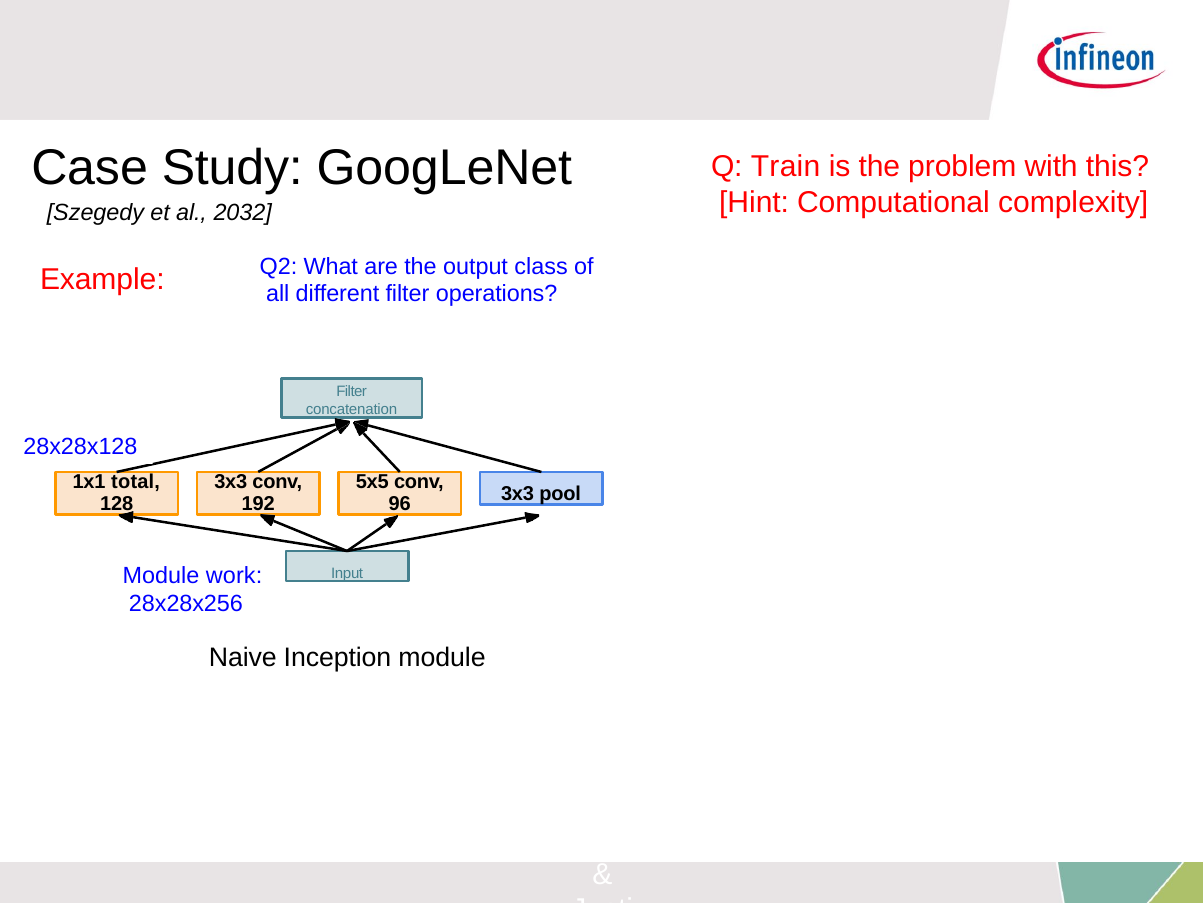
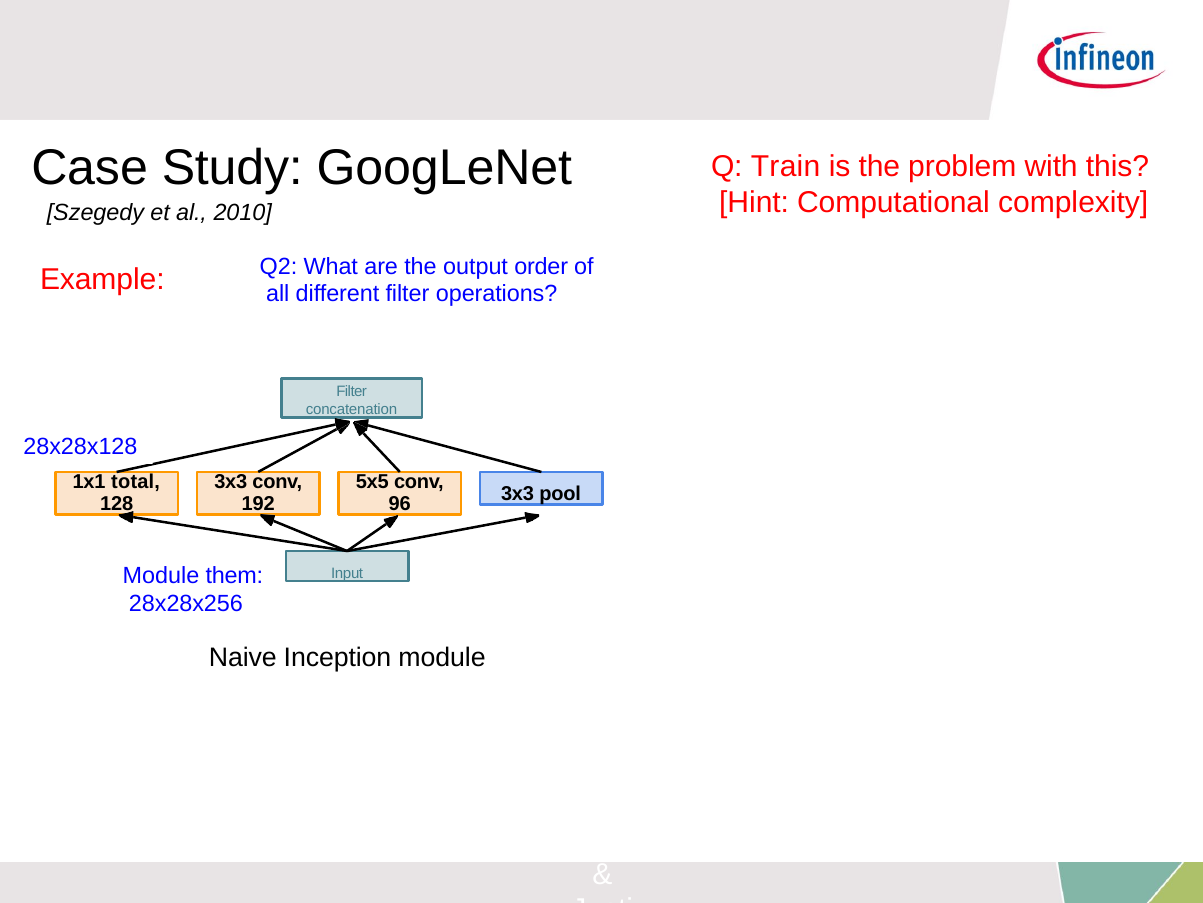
2032: 2032 -> 2010
class: class -> order
work: work -> them
